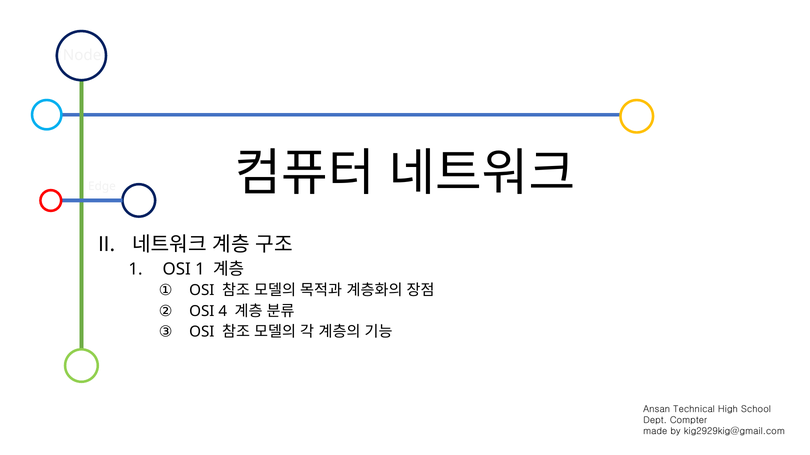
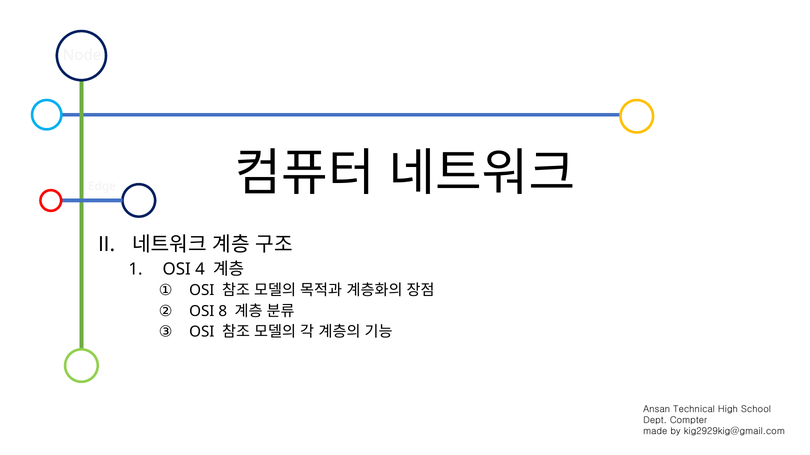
OSI 1: 1 -> 4
4: 4 -> 8
